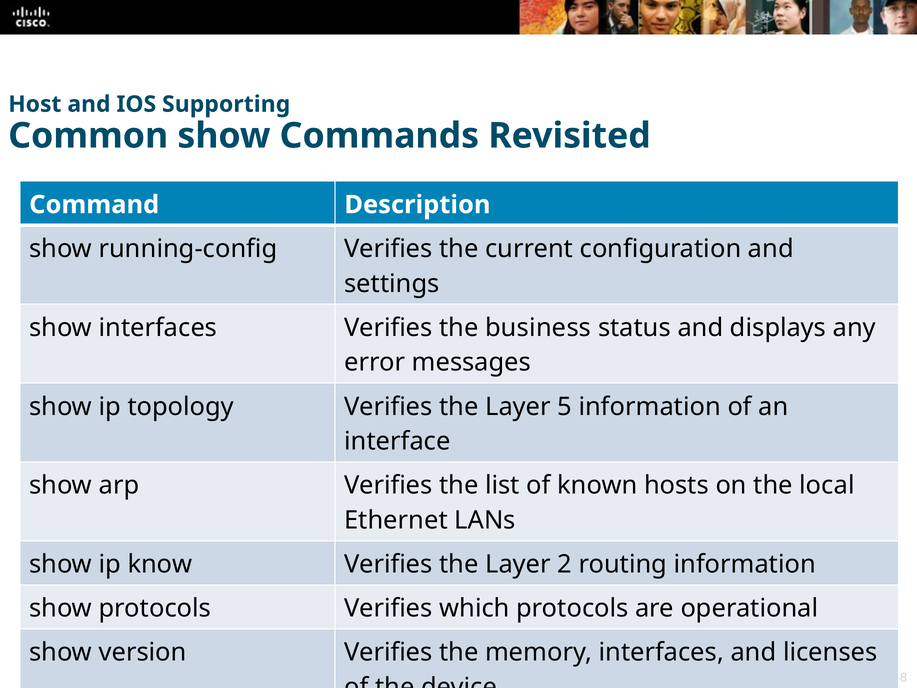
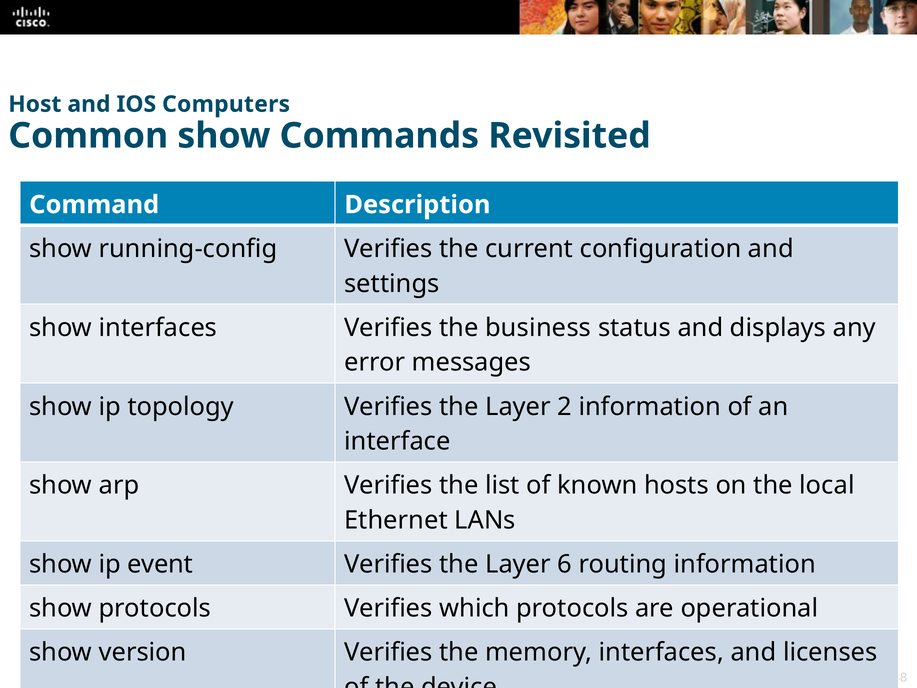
Supporting: Supporting -> Computers
5: 5 -> 2
know: know -> event
2: 2 -> 6
